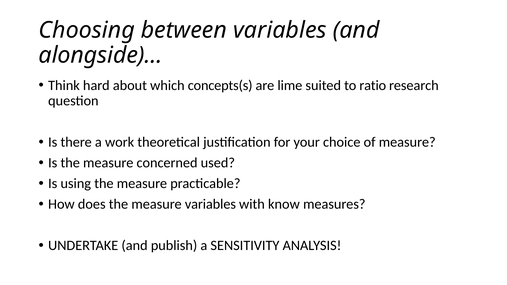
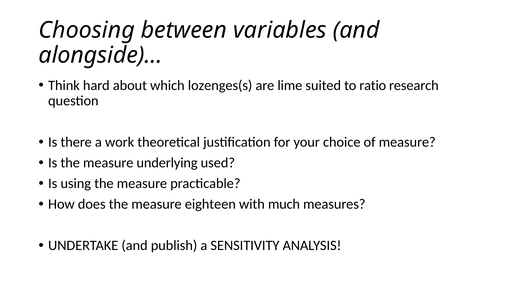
concepts(s: concepts(s -> lozenges(s
concerned: concerned -> underlying
measure variables: variables -> eighteen
know: know -> much
